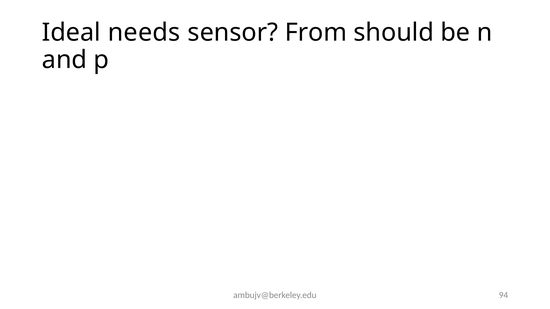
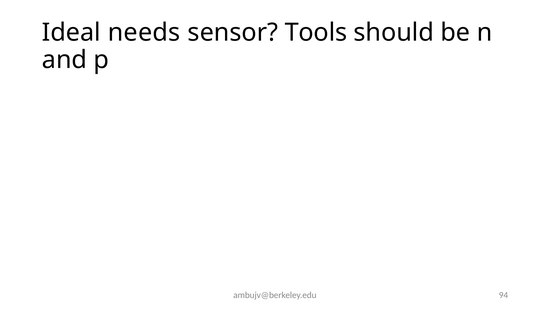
From: From -> Tools
